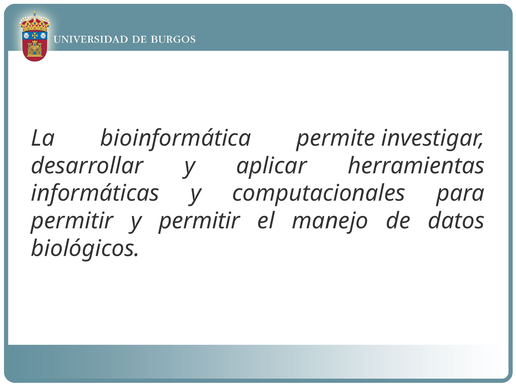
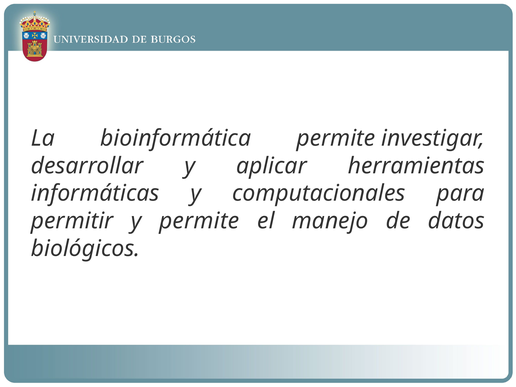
y permitir: permitir -> permite
